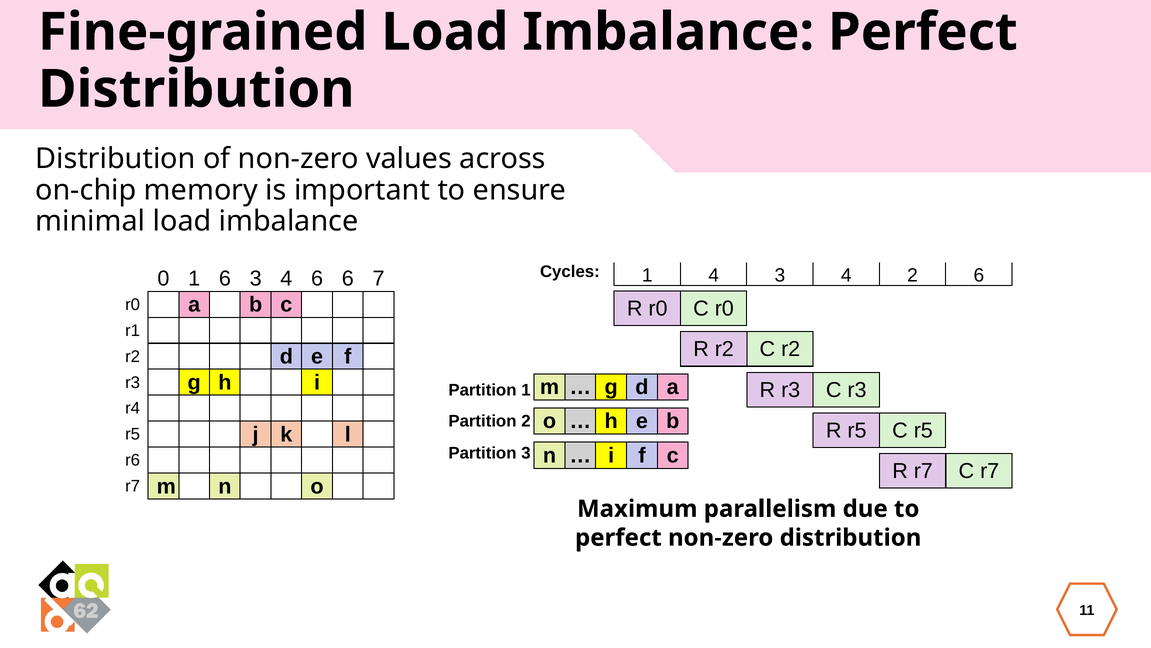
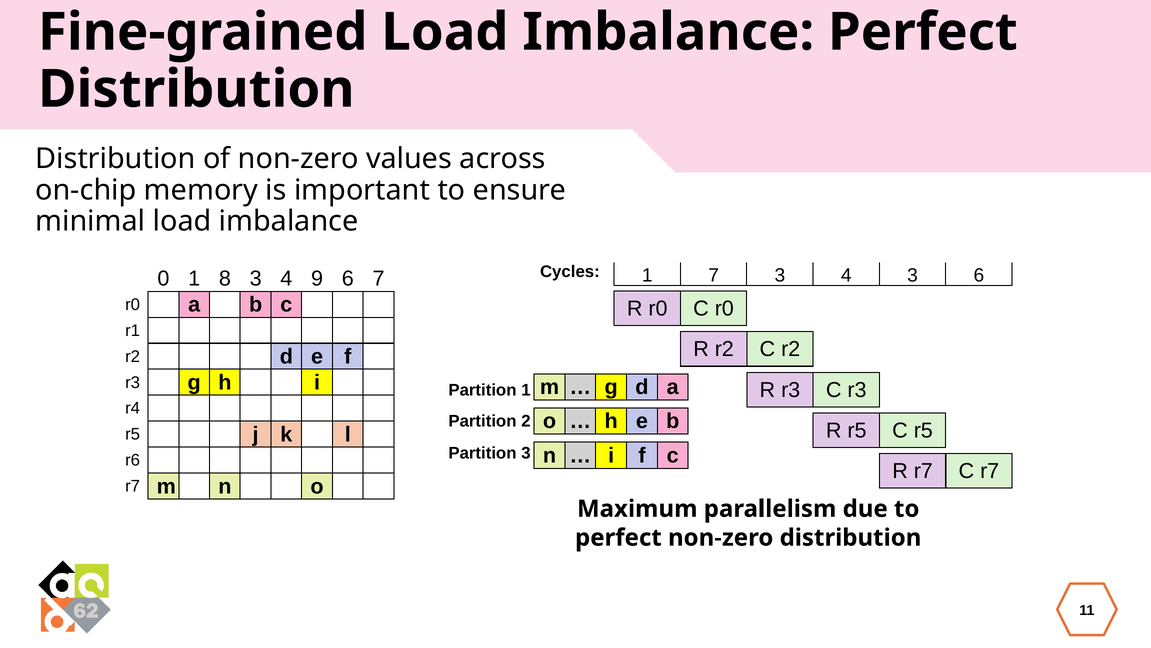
1 4: 4 -> 7
4 2: 2 -> 3
1 6: 6 -> 8
4 6: 6 -> 9
